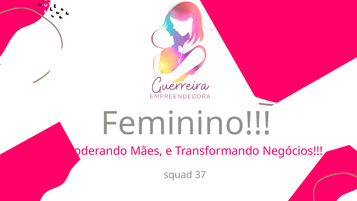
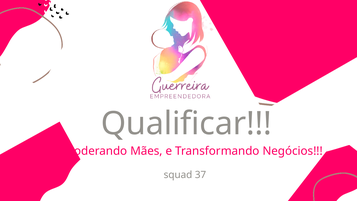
Feminino: Feminino -> Qualificar
